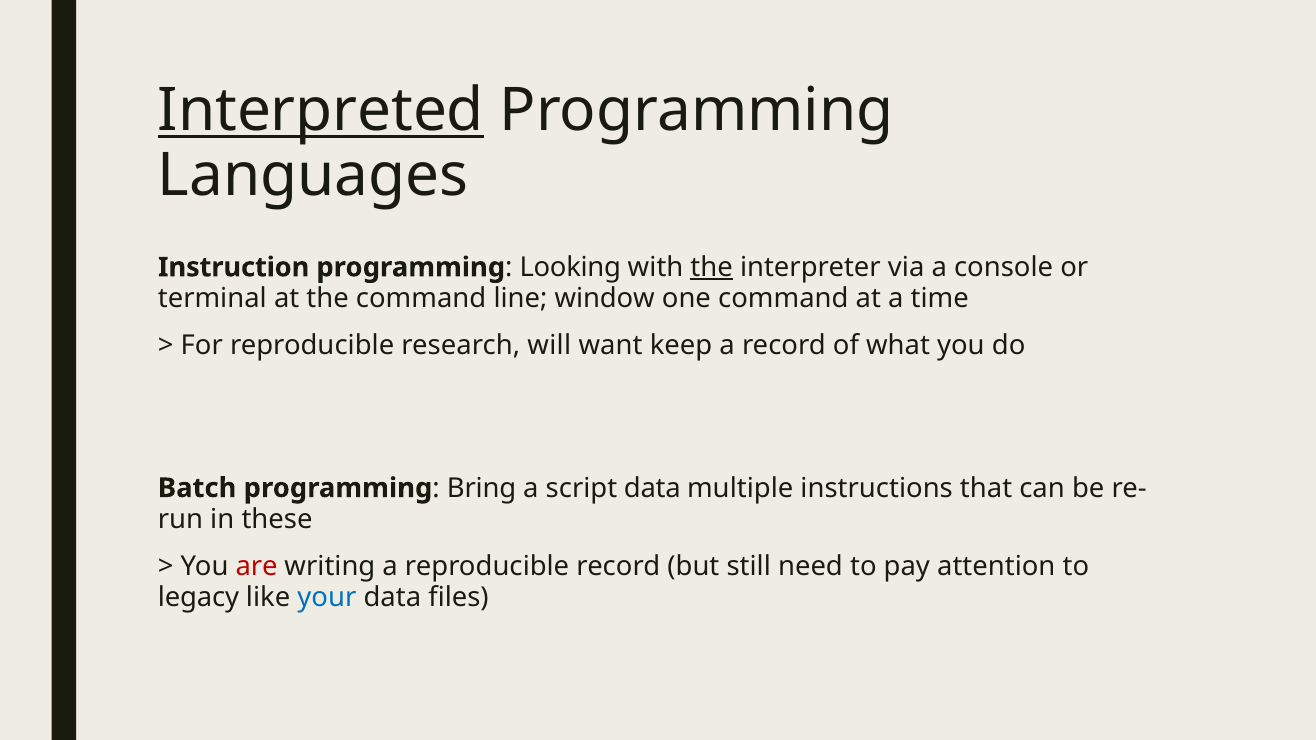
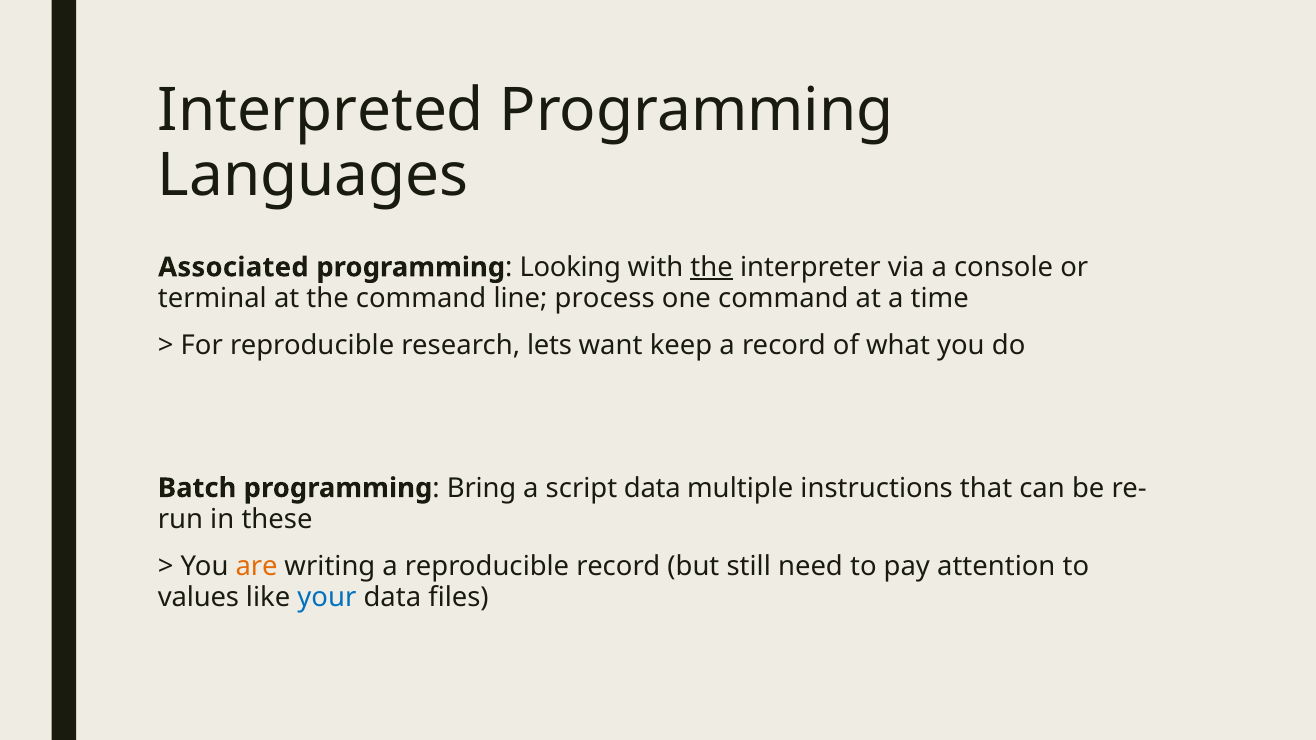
Interpreted underline: present -> none
Instruction: Instruction -> Associated
window: window -> process
will: will -> lets
are colour: red -> orange
legacy: legacy -> values
